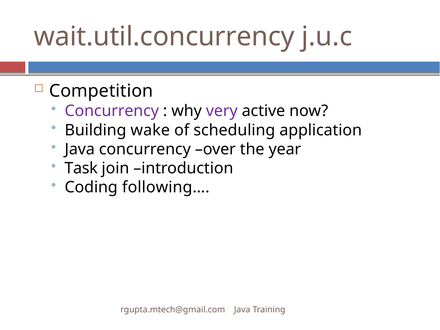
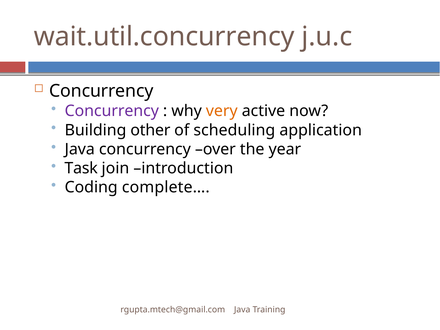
Competition at (101, 91): Competition -> Concurrency
very colour: purple -> orange
wake: wake -> other
following…: following… -> complete…
